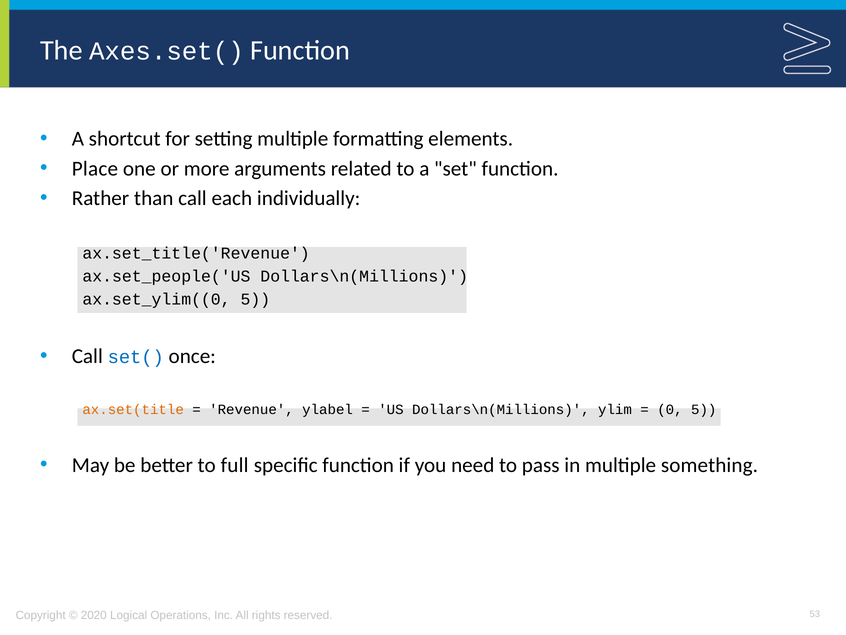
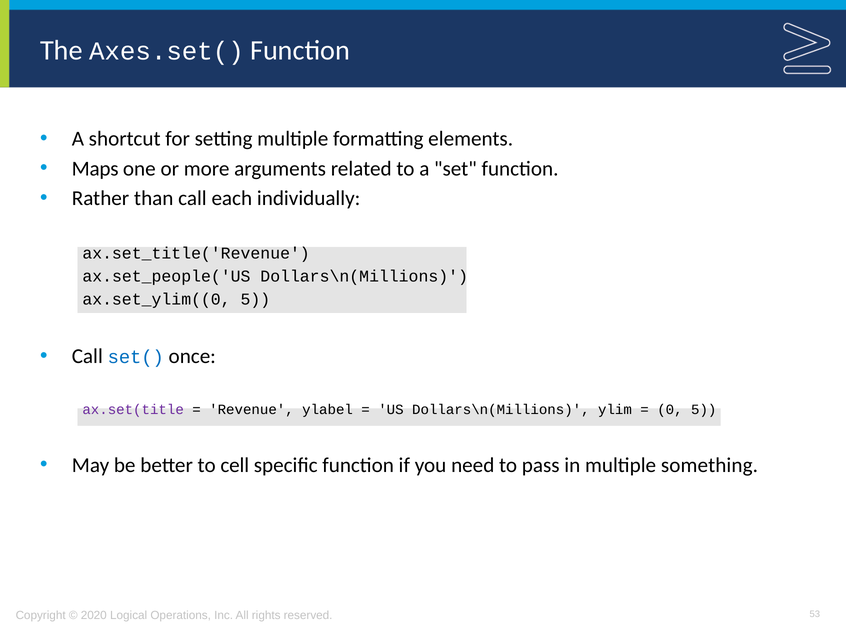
Place: Place -> Maps
ax.set(title colour: orange -> purple
full: full -> cell
